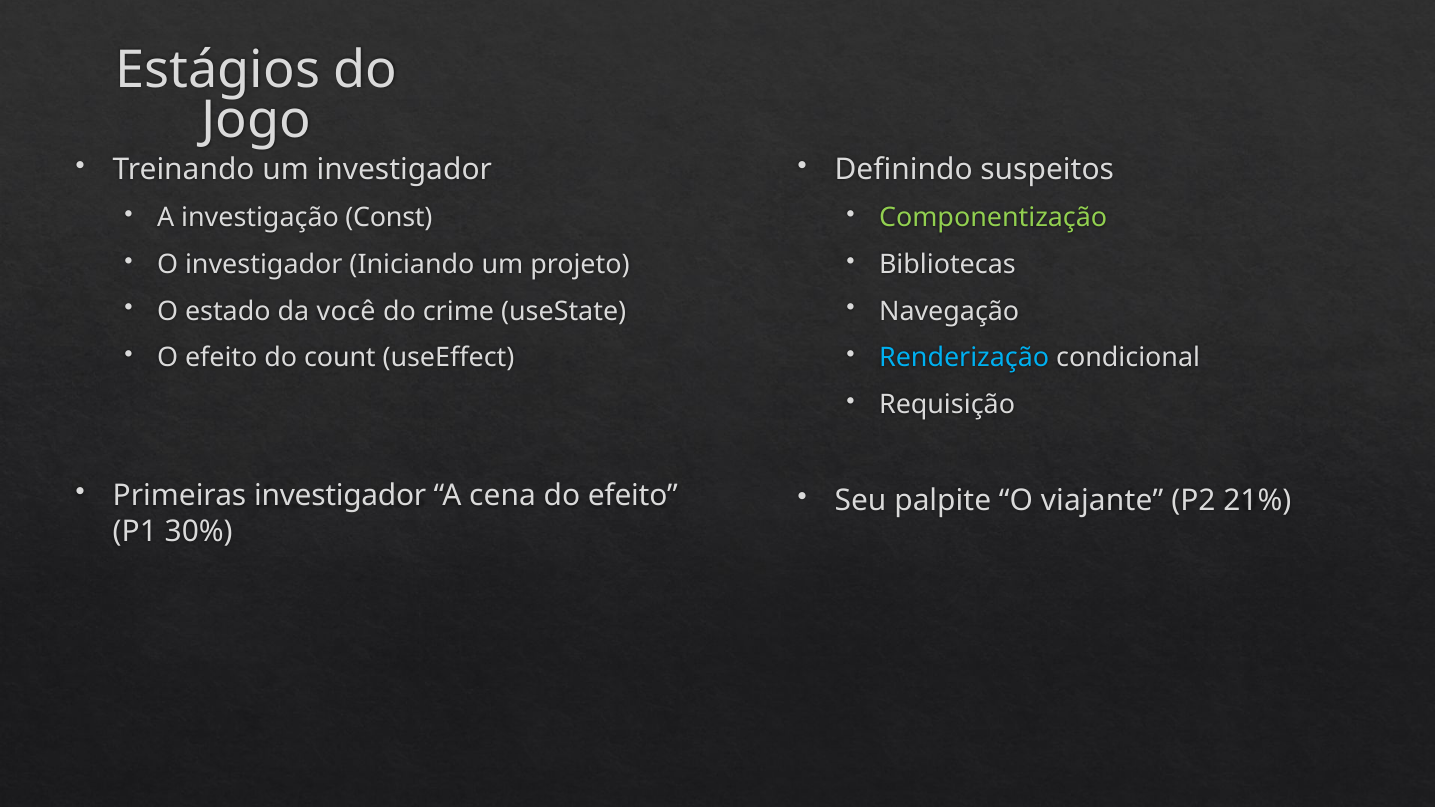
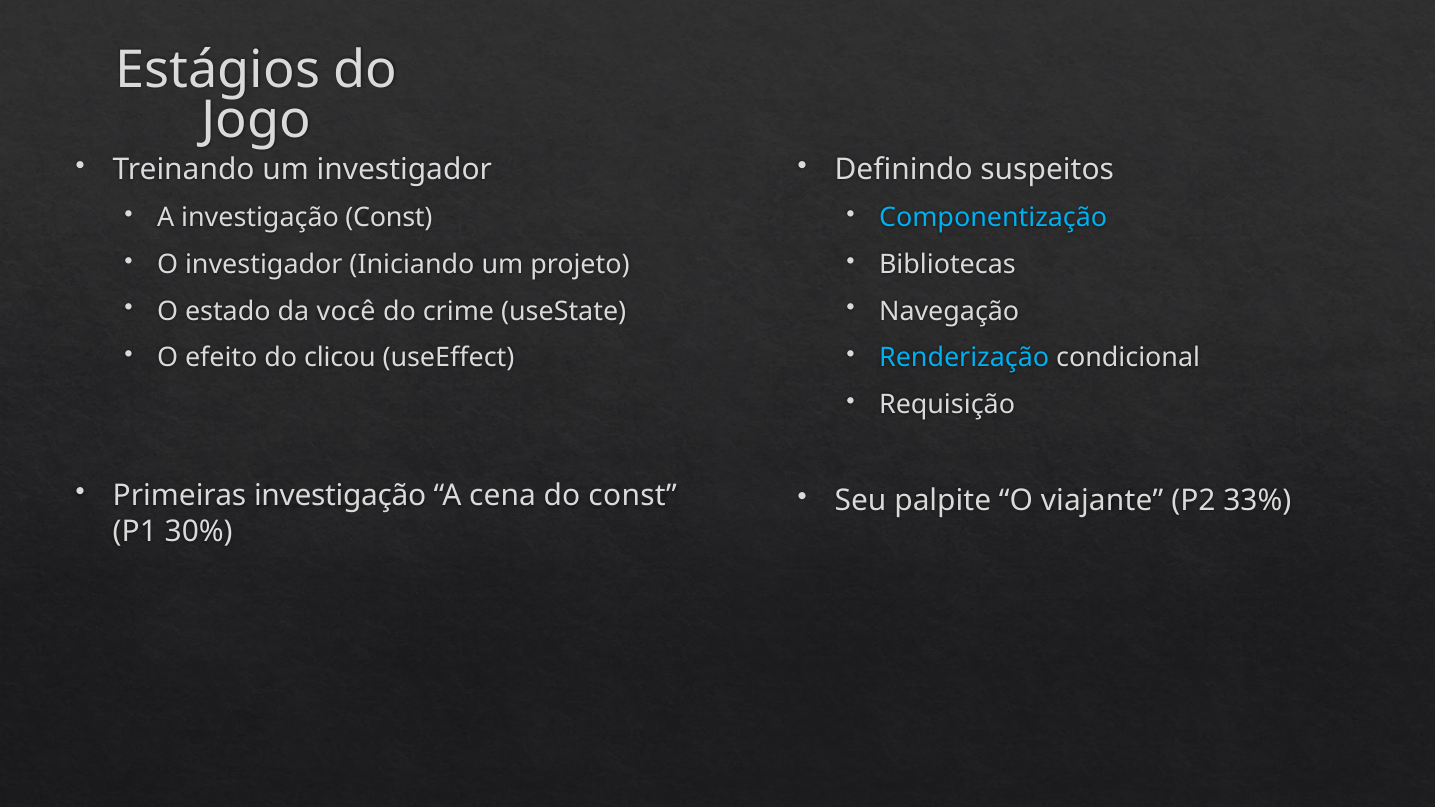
Componentização colour: light green -> light blue
count: count -> clicou
Primeiras investigador: investigador -> investigação
do efeito: efeito -> const
21%: 21% -> 33%
